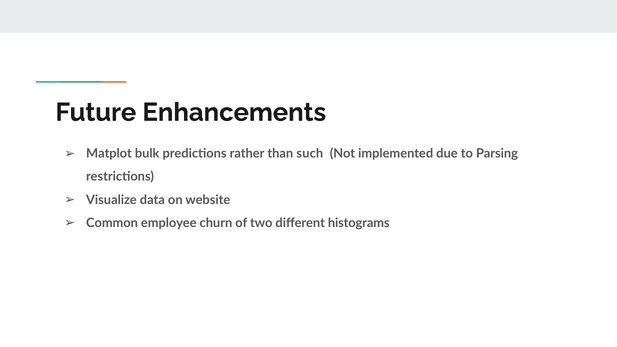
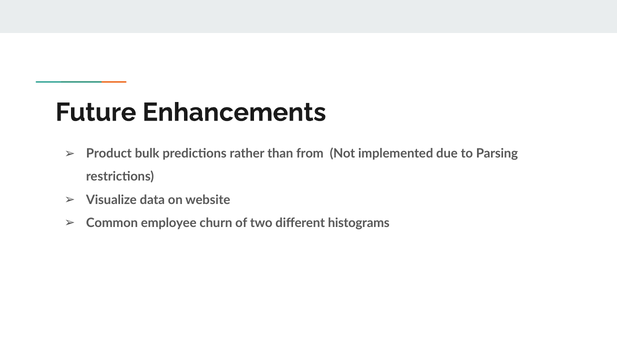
Matplot: Matplot -> Product
such: such -> from
